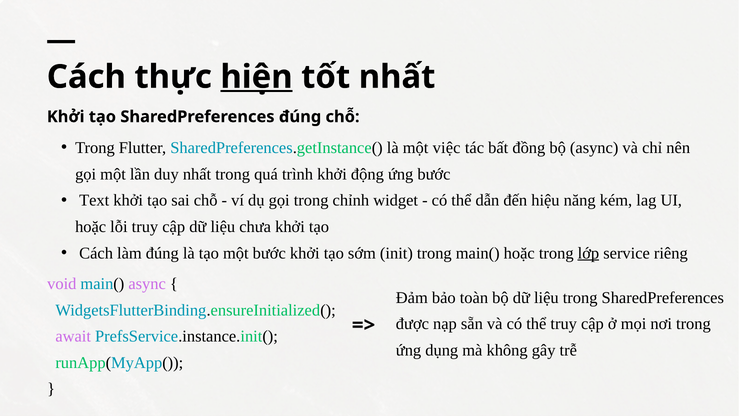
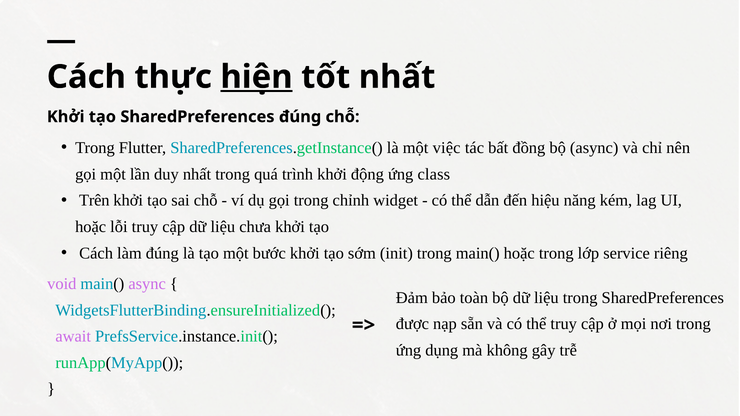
ứng bước: bước -> class
Text: Text -> Trên
lớp underline: present -> none
